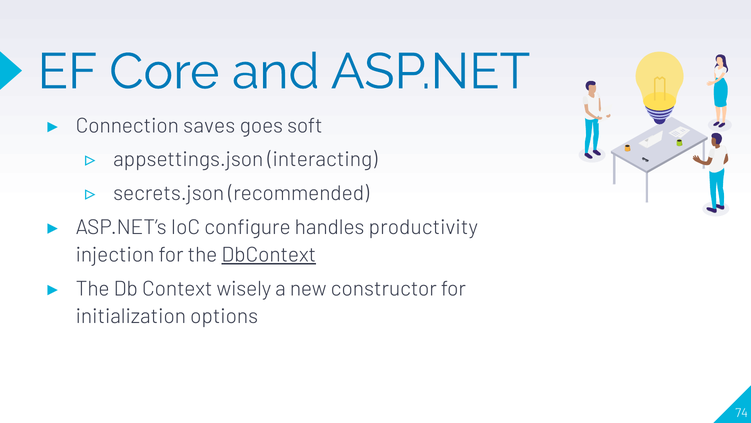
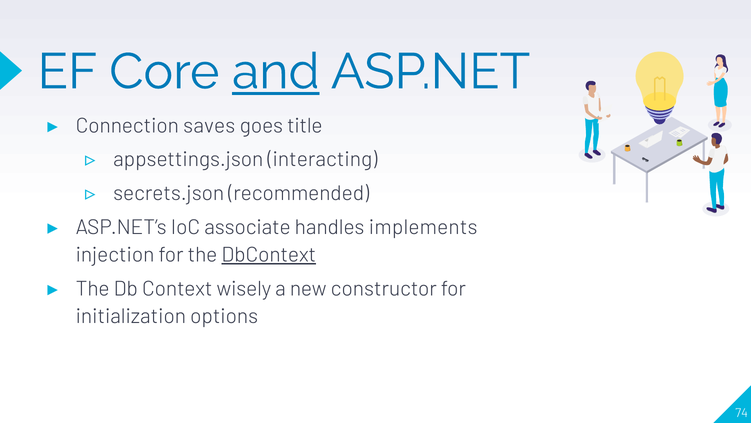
and underline: none -> present
soft: soft -> title
configure: configure -> associate
productivity: productivity -> implements
